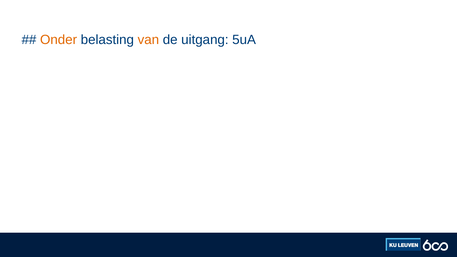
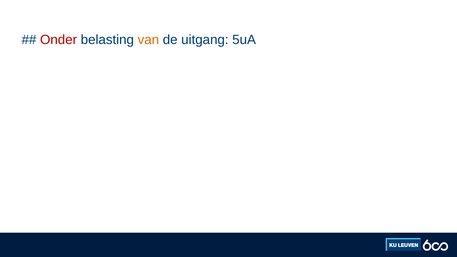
Onder colour: orange -> red
